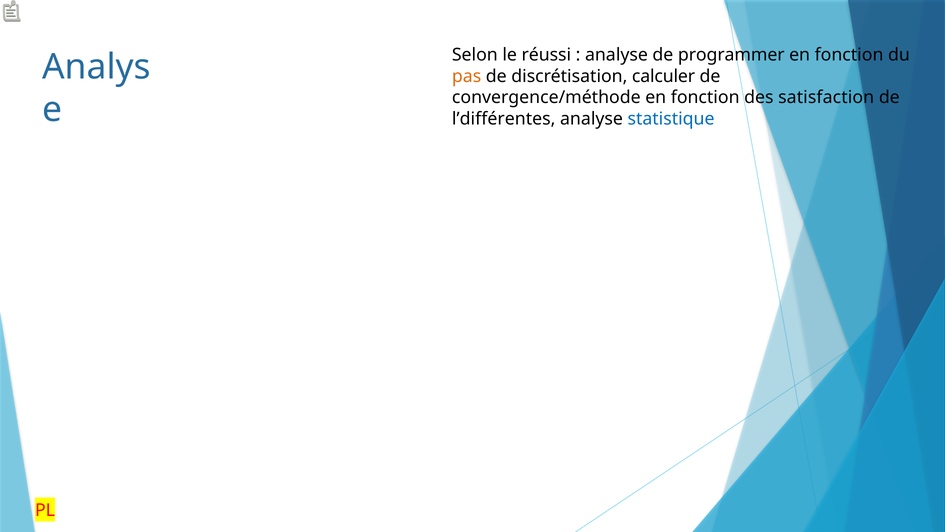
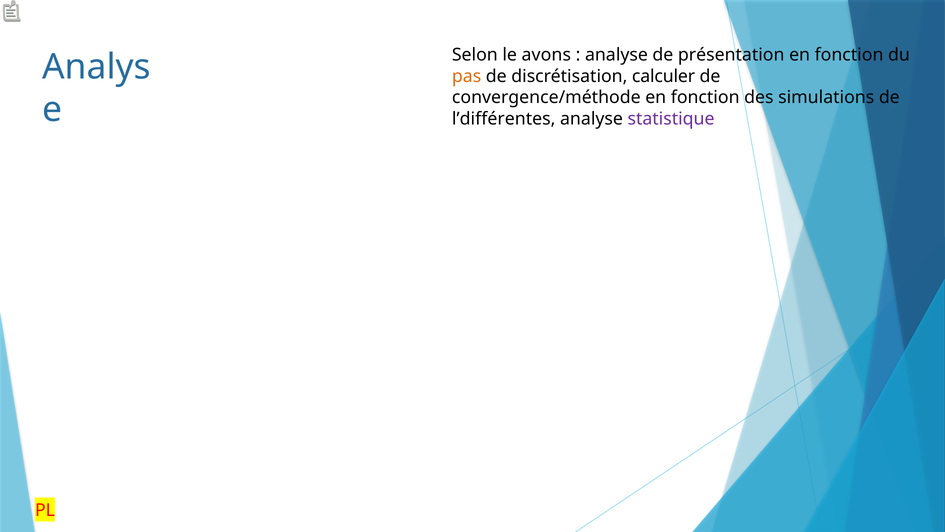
réussi: réussi -> avons
programmer: programmer -> présentation
satisfaction: satisfaction -> simulations
statistique colour: blue -> purple
